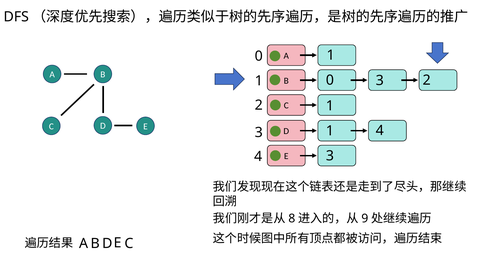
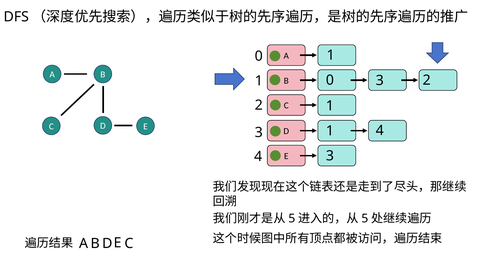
8 at (292, 218): 8 -> 5
9 at (365, 218): 9 -> 5
